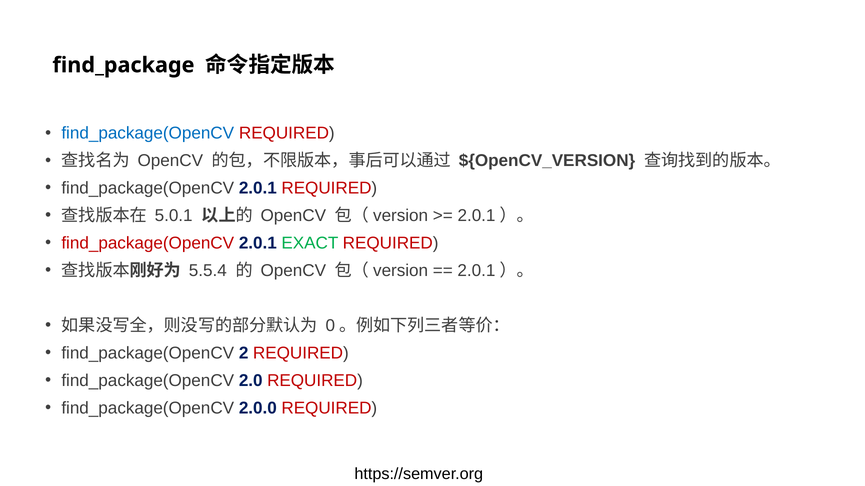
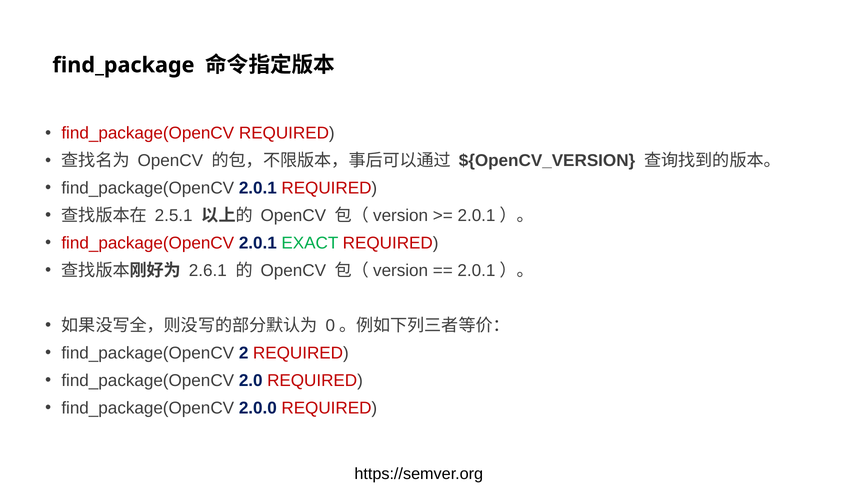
find_package(OpenCV at (148, 133) colour: blue -> red
5.0.1: 5.0.1 -> 2.5.1
5.5.4: 5.5.4 -> 2.6.1
